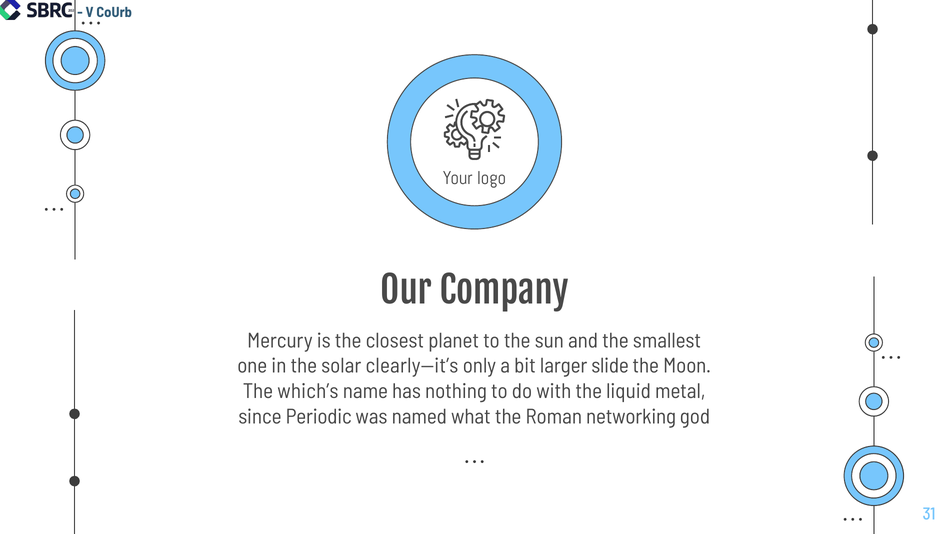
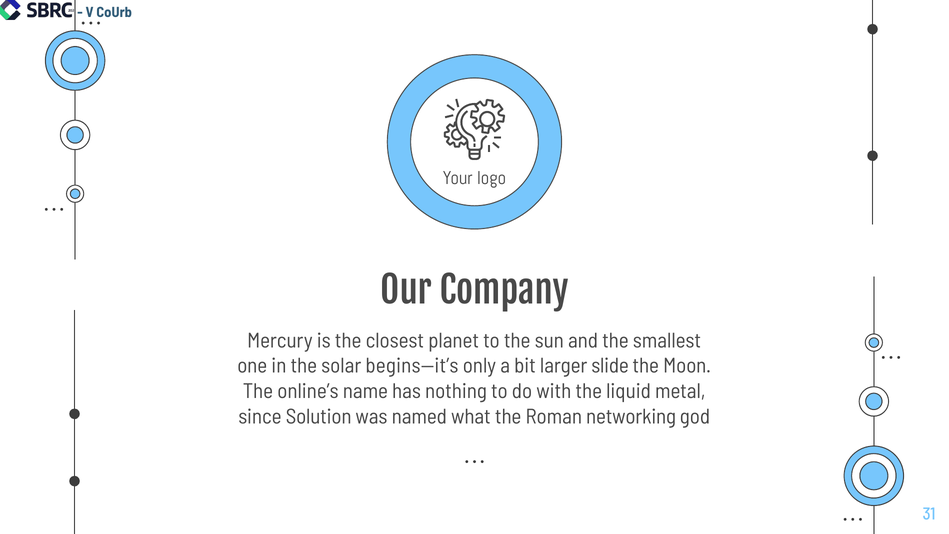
clearly—it’s: clearly—it’s -> begins—it’s
which’s: which’s -> online’s
Periodic: Periodic -> Solution
